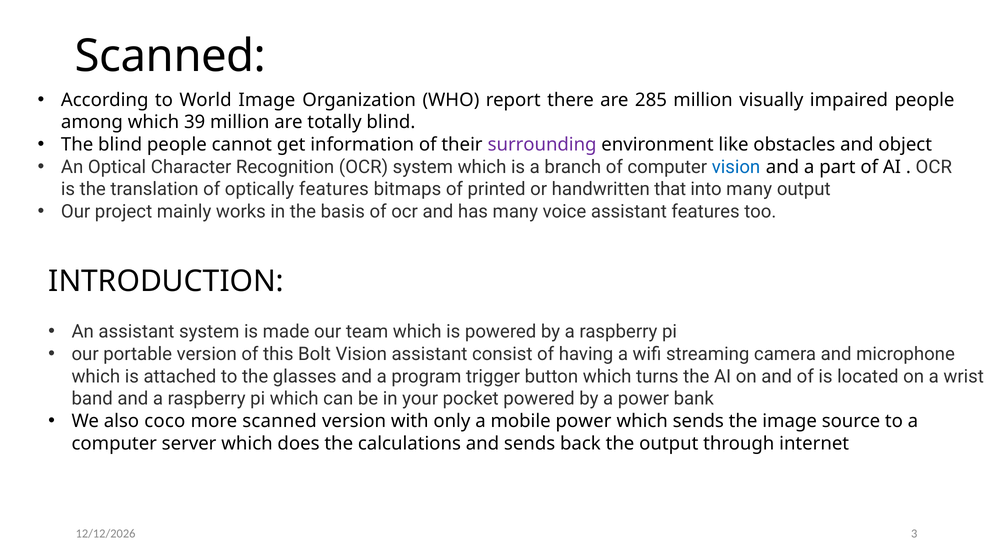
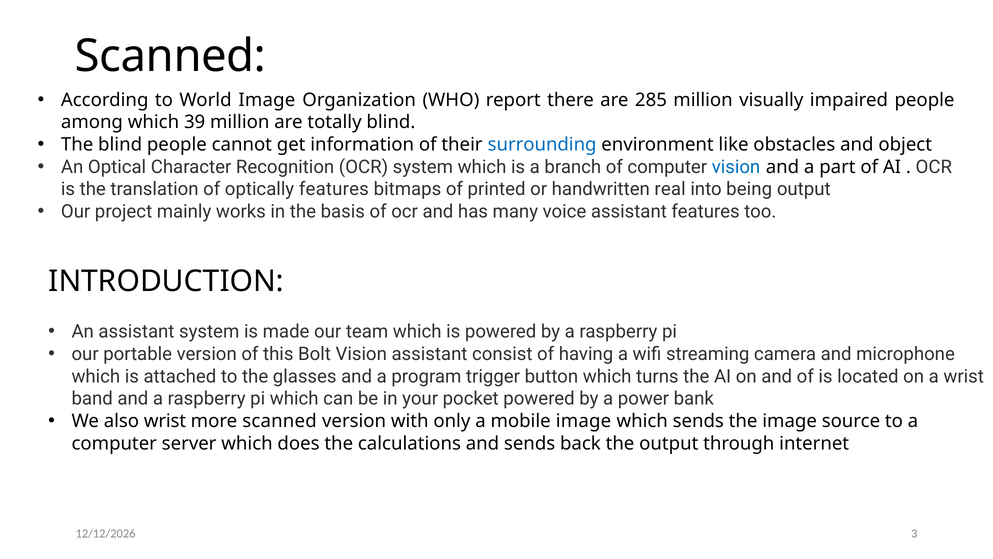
surrounding colour: purple -> blue
that: that -> real
into many: many -> being
also coco: coco -> wrist
mobile power: power -> image
